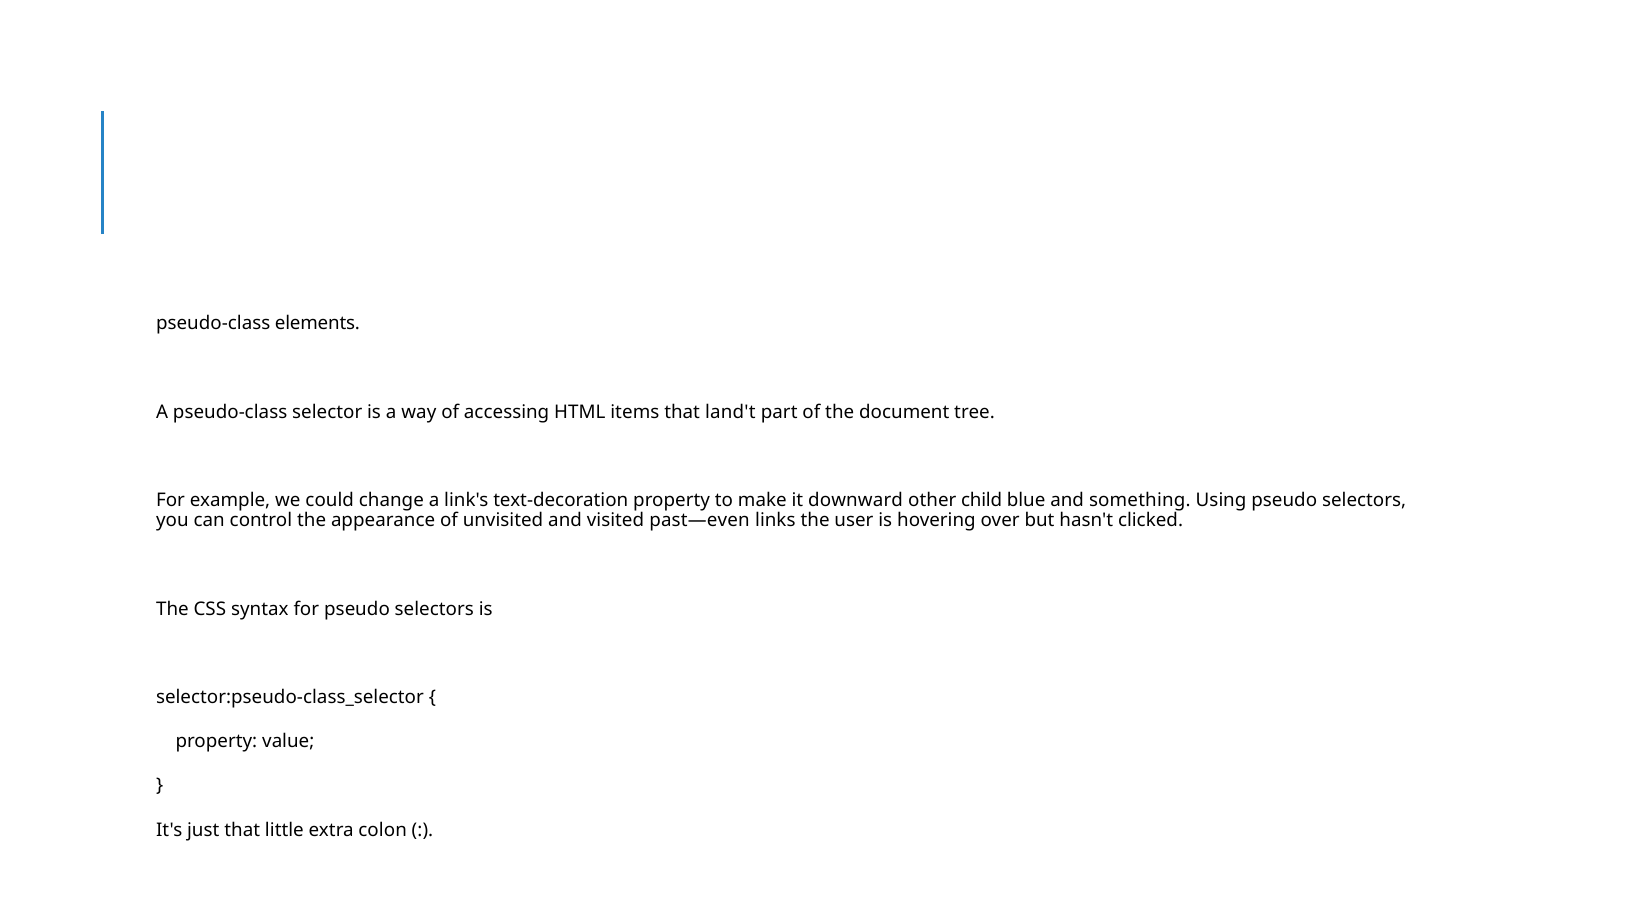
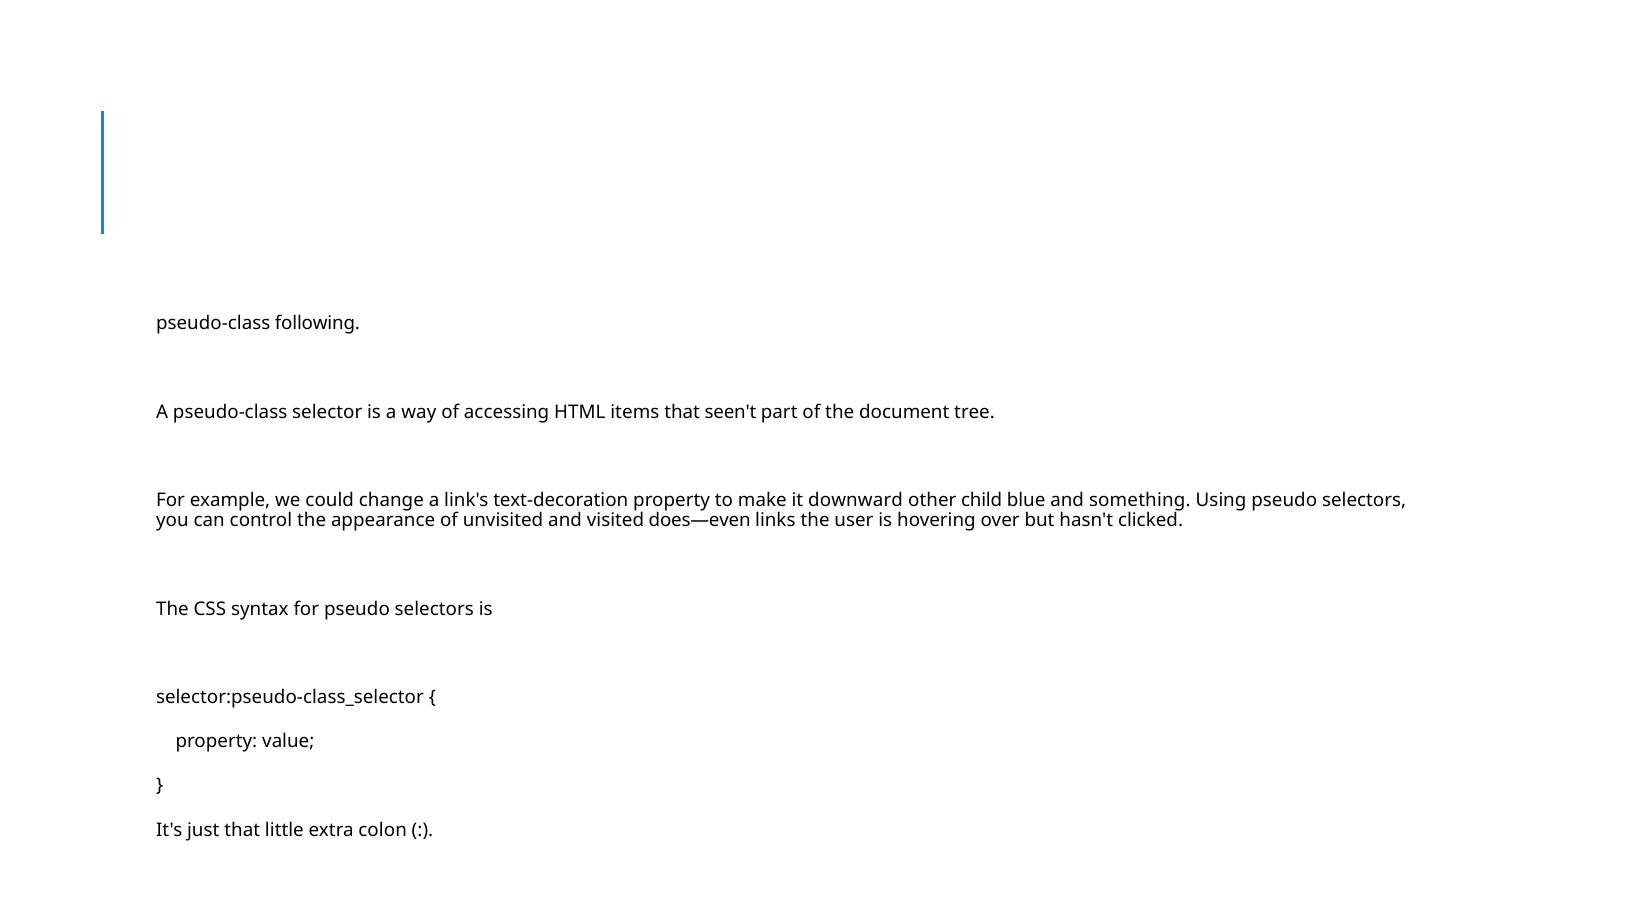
elements: elements -> following
land't: land't -> seen't
past—even: past—even -> does—even
